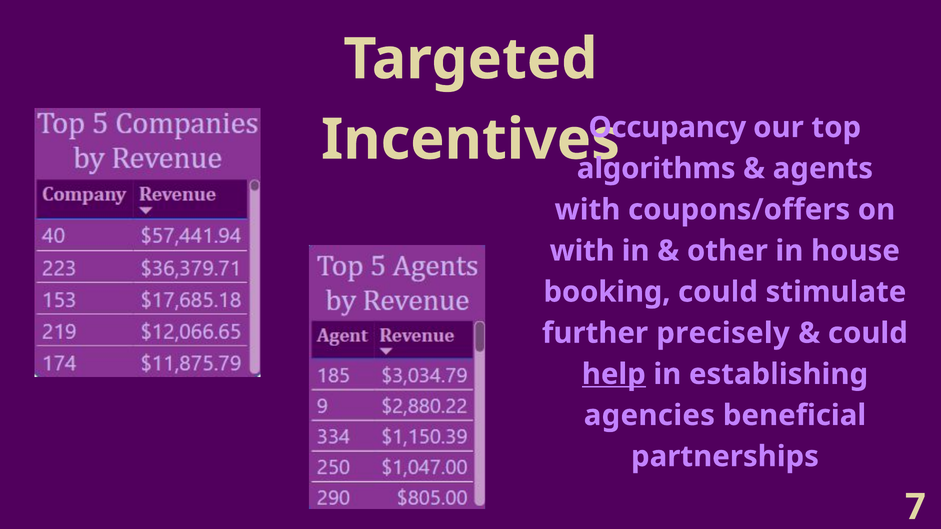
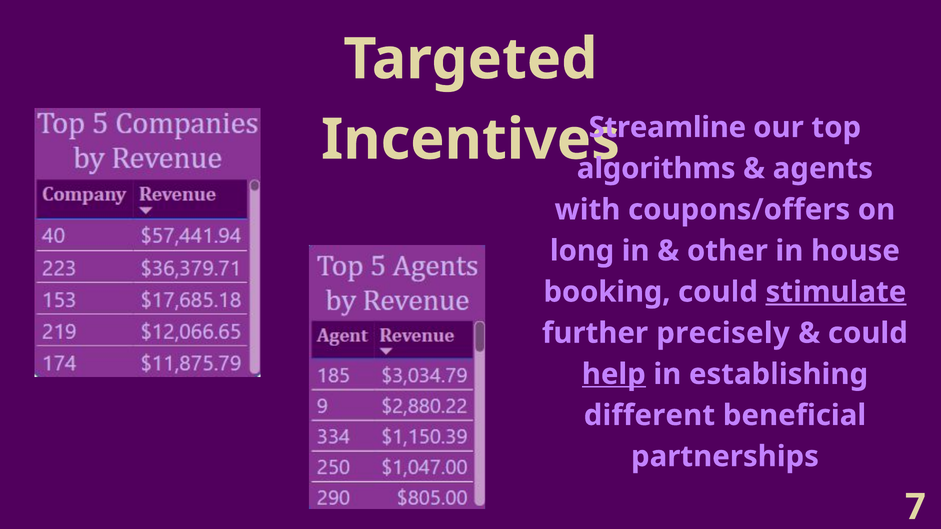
Occupancy: Occupancy -> Streamline
with at (582, 251): with -> long
stimulate underline: none -> present
agencies: agencies -> different
